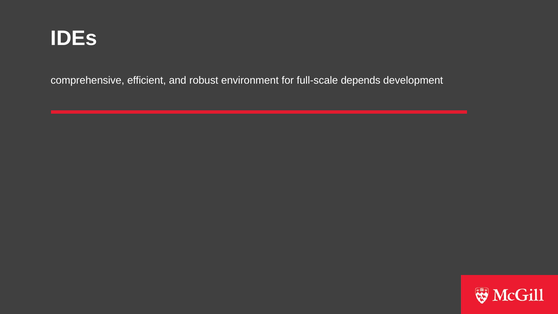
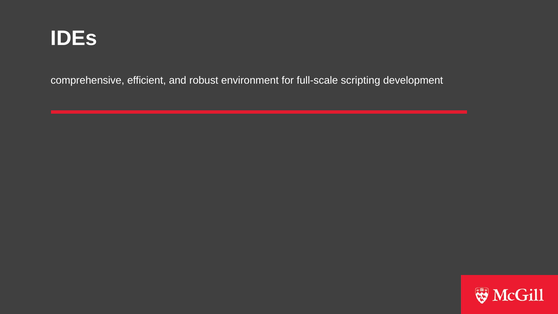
depends: depends -> scripting
